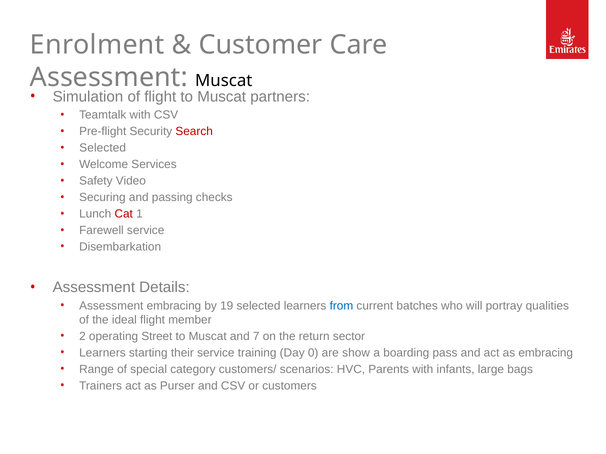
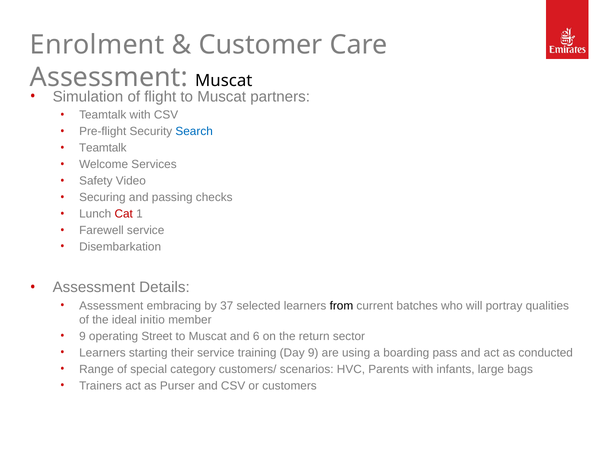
Search colour: red -> blue
Selected at (103, 148): Selected -> Teamtalk
19: 19 -> 37
from colour: blue -> black
ideal flight: flight -> initio
2 at (82, 337): 2 -> 9
7: 7 -> 6
Day 0: 0 -> 9
show: show -> using
as embracing: embracing -> conducted
